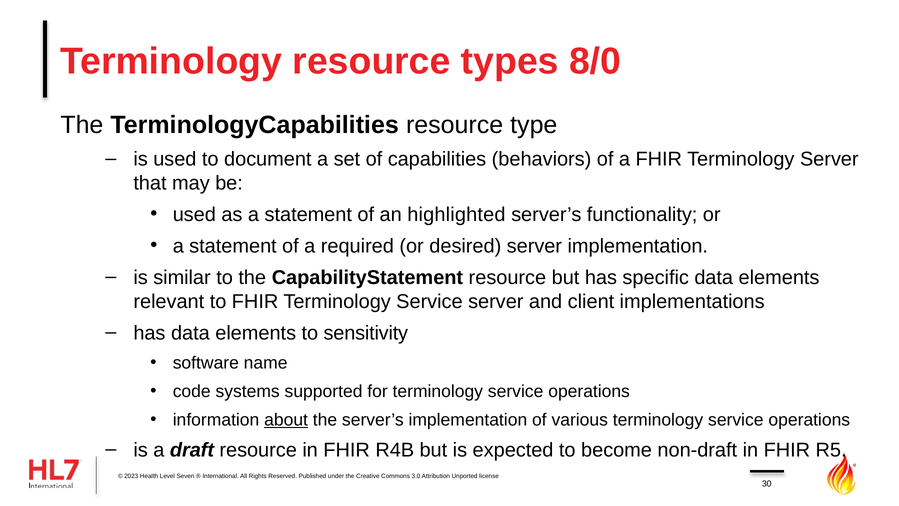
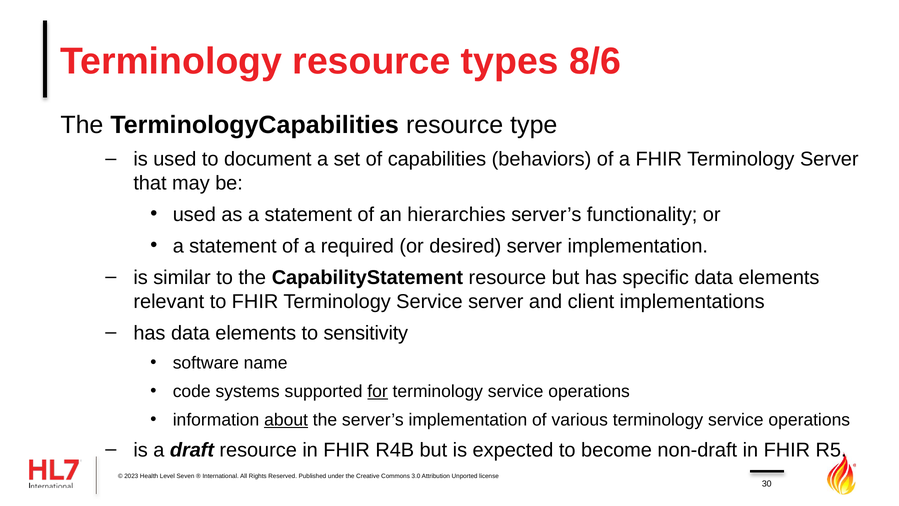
8/0: 8/0 -> 8/6
highlighted: highlighted -> hierarchies
for underline: none -> present
